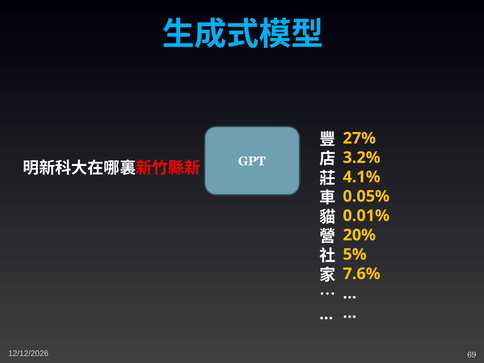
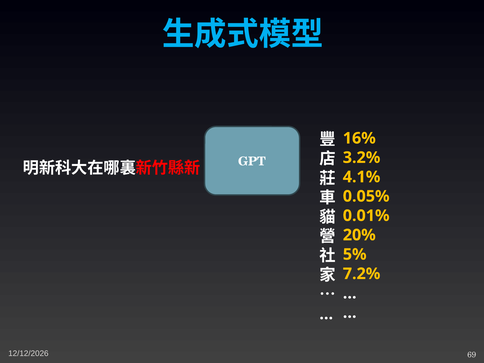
27%: 27% -> 16%
7.6%: 7.6% -> 7.2%
